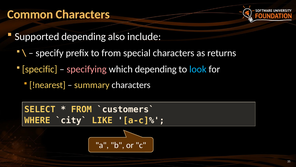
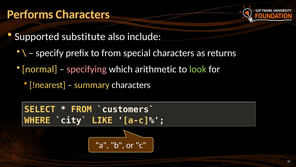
Common: Common -> Performs
Supported depending: depending -> substitute
specific: specific -> normal
which depending: depending -> arithmetic
look colour: light blue -> light green
